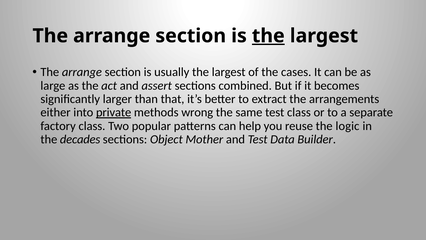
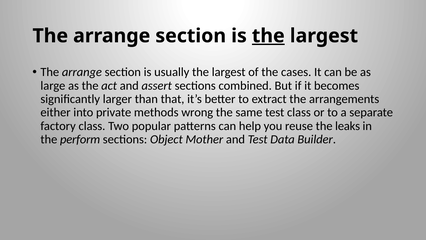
private underline: present -> none
logic: logic -> leaks
decades: decades -> perform
